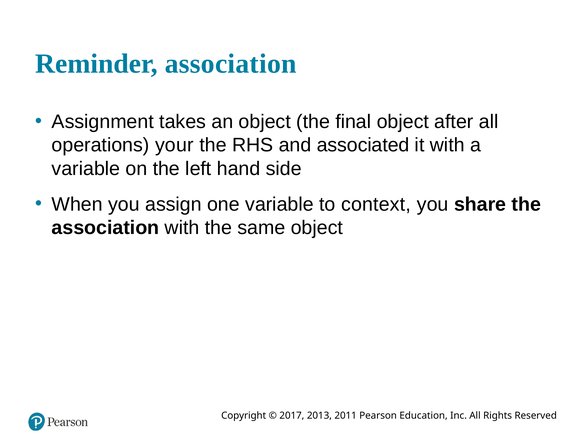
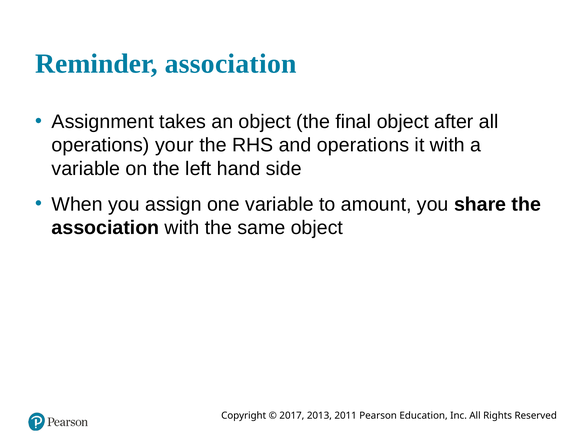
and associated: associated -> operations
context: context -> amount
